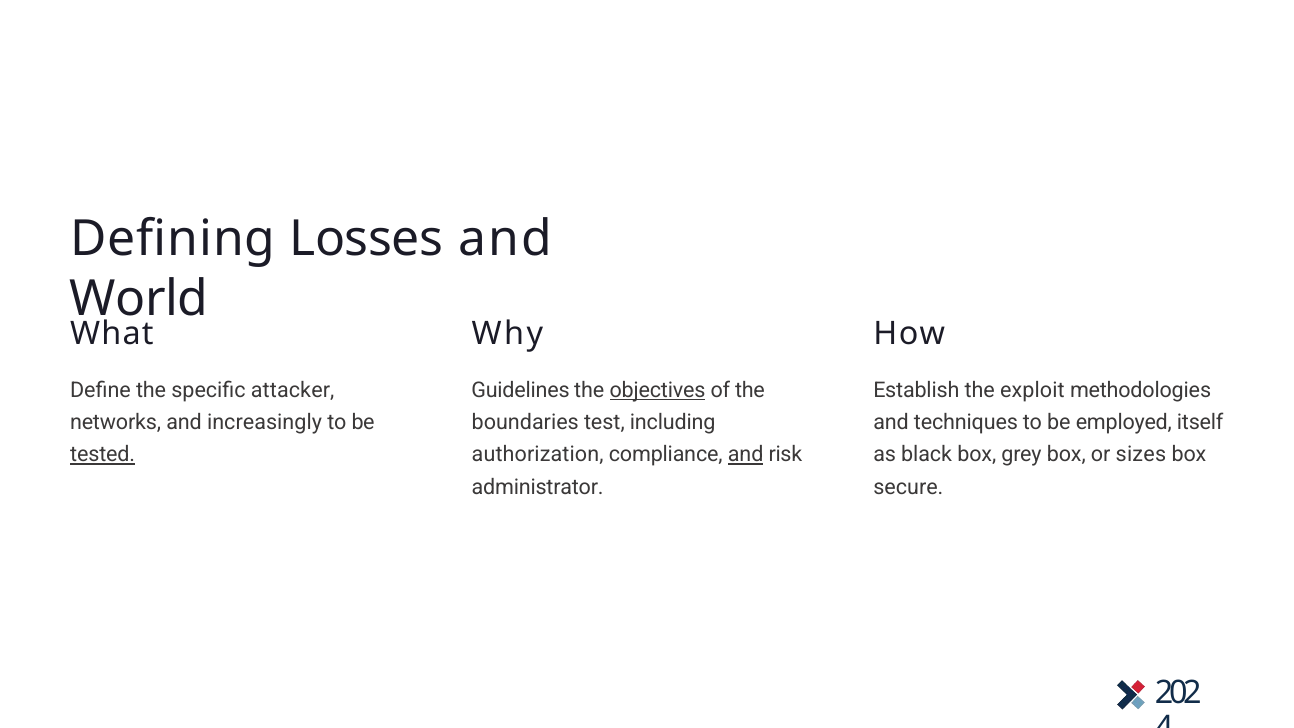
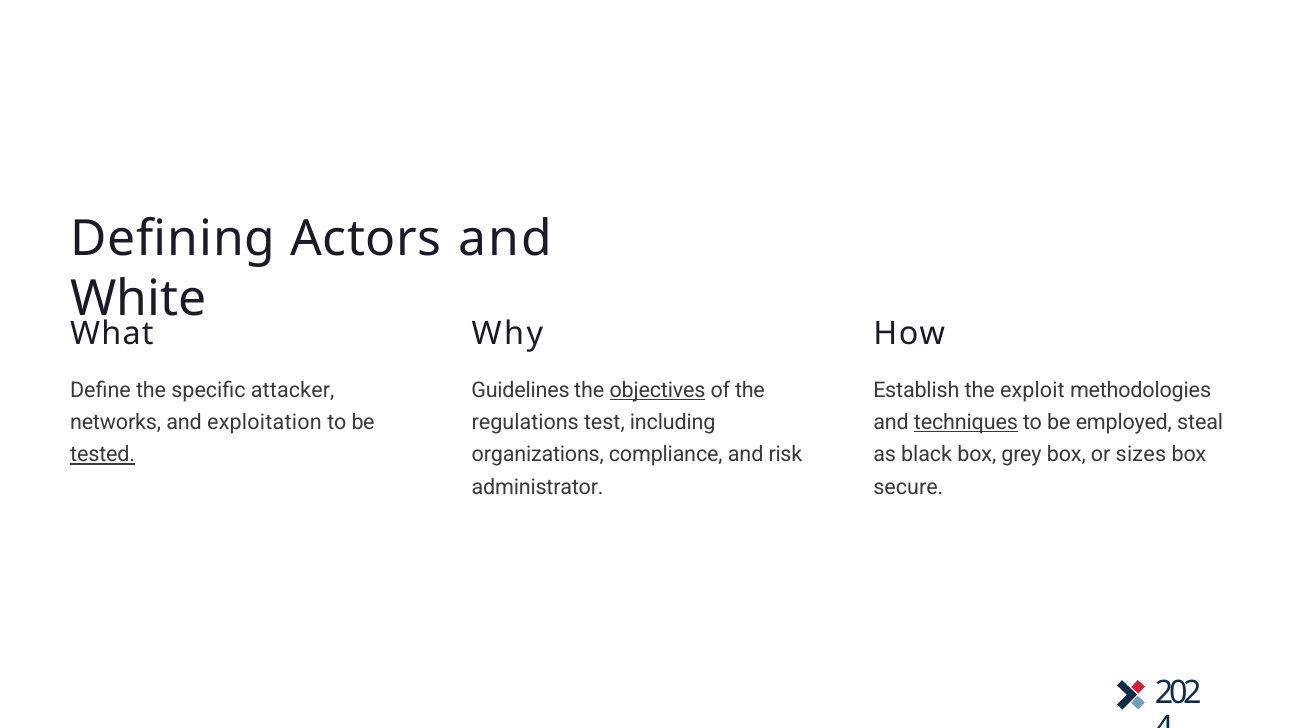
Losses: Losses -> Actors
World: World -> White
increasingly: increasingly -> exploitation
boundaries: boundaries -> regulations
techniques underline: none -> present
itself: itself -> steal
authorization: authorization -> organizations
and at (746, 455) underline: present -> none
